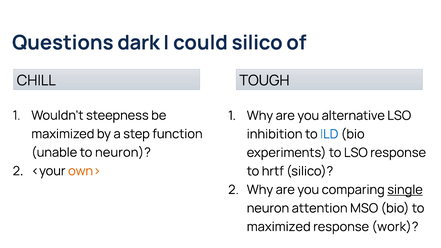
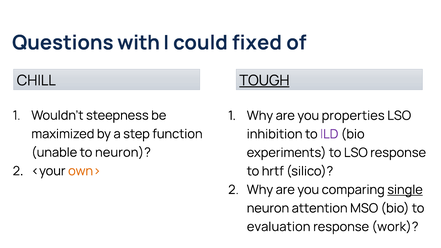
dark: dark -> with
could silico: silico -> fixed
TOUGH underline: none -> present
alternative: alternative -> properties
ILD colour: blue -> purple
maximized at (279, 227): maximized -> evaluation
